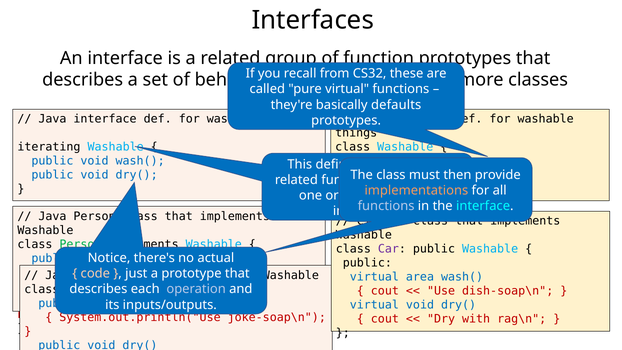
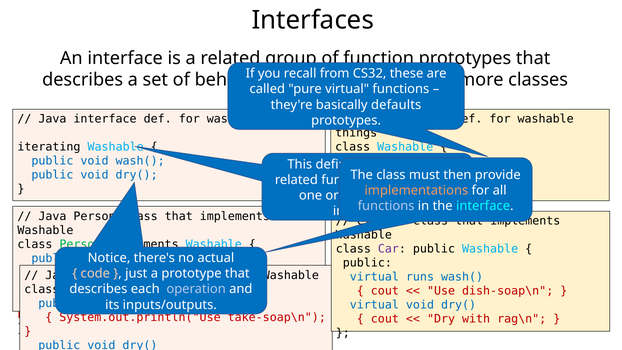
area: area -> runs
joke-soap\n: joke-soap\n -> take-soap\n
